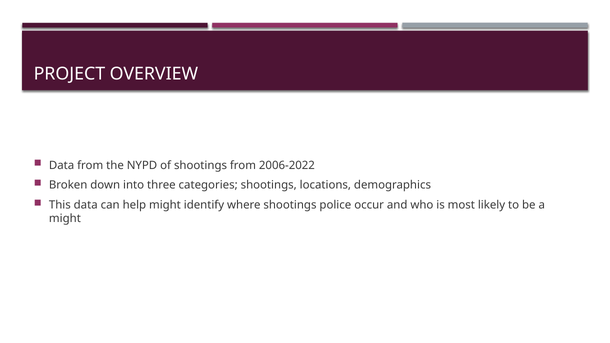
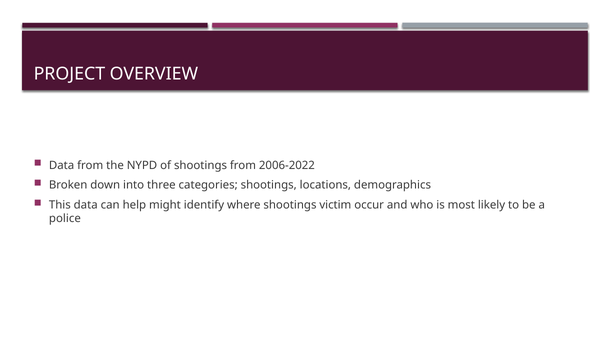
police: police -> victim
might at (65, 219): might -> police
